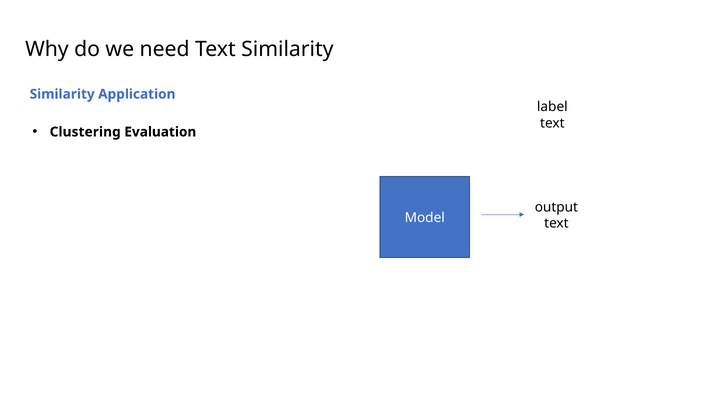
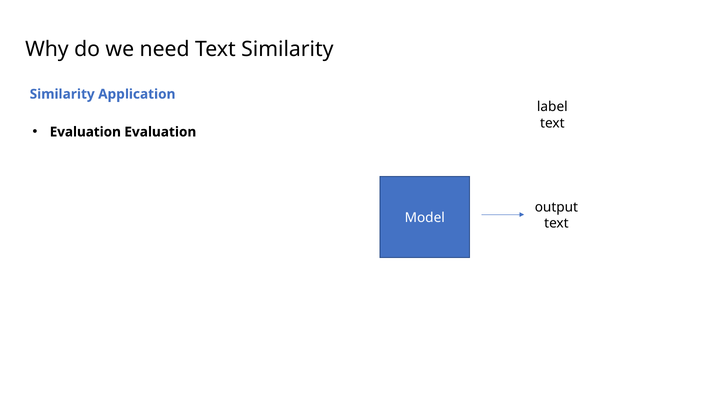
Clustering at (85, 132): Clustering -> Evaluation
